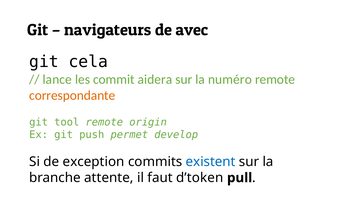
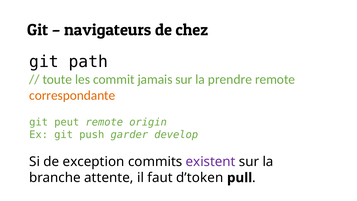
avec: avec -> chez
cela: cela -> path
lance: lance -> toute
aidera: aidera -> jamais
numéro: numéro -> prendre
tool: tool -> peut
permet: permet -> garder
existent colour: blue -> purple
